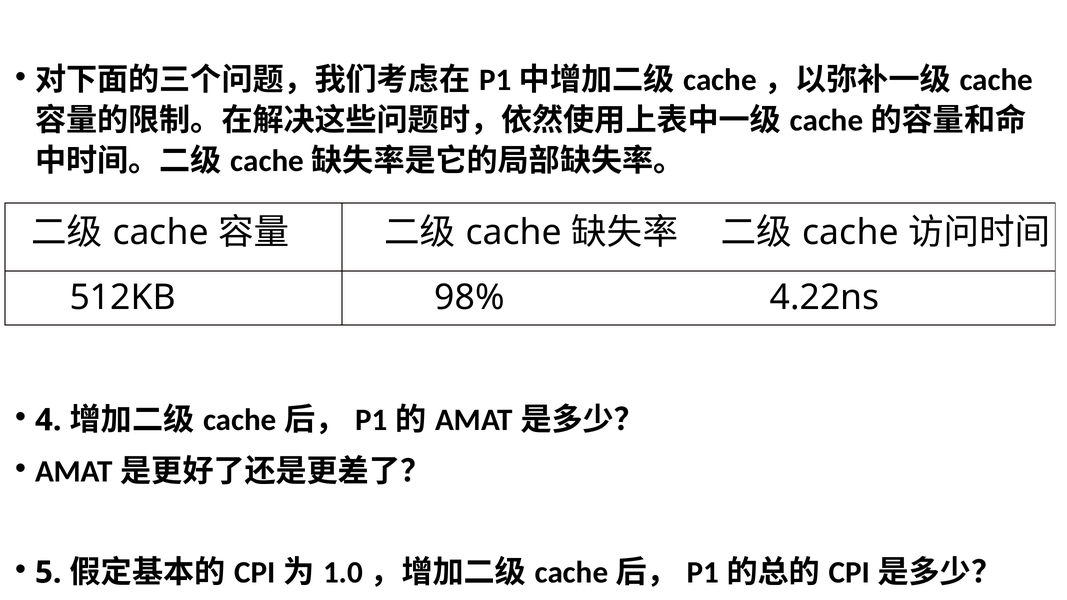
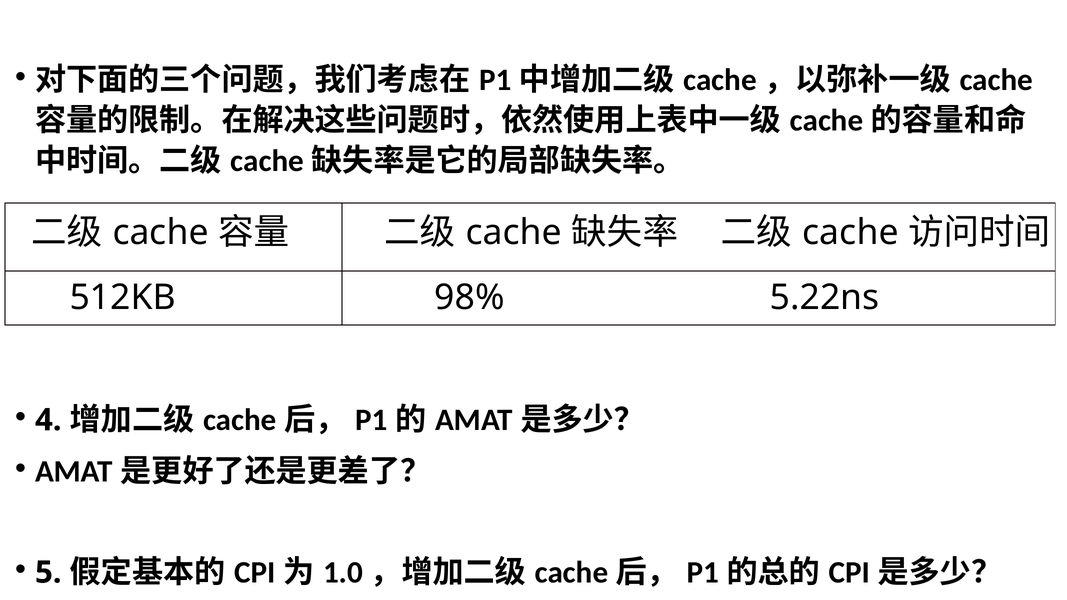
4.22ns: 4.22ns -> 5.22ns
